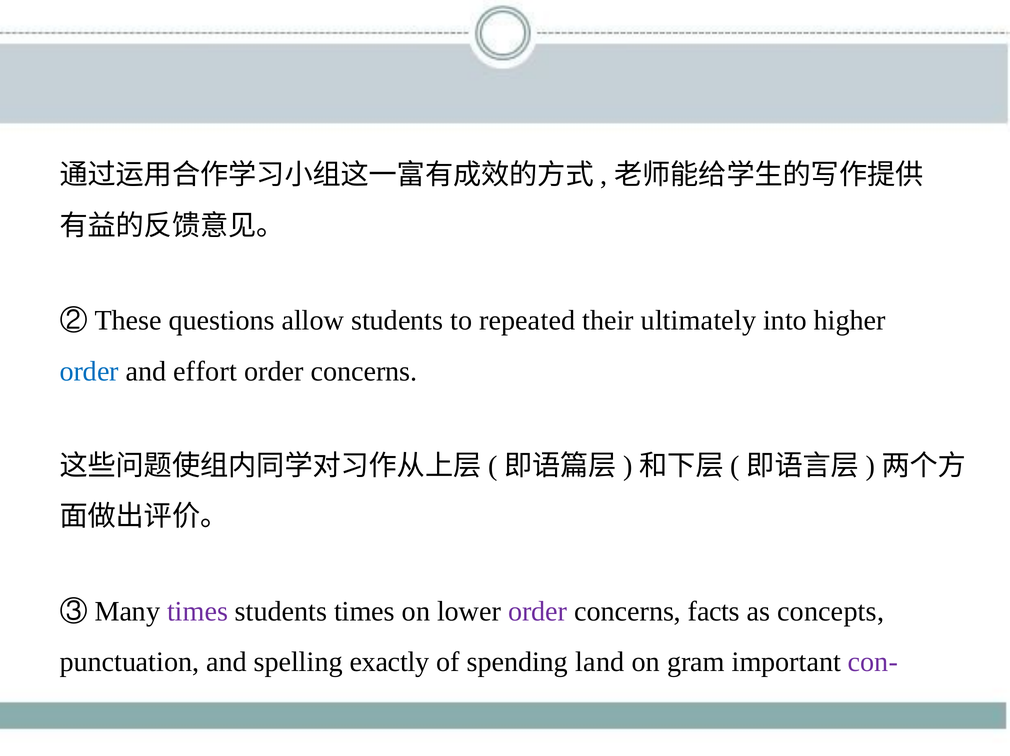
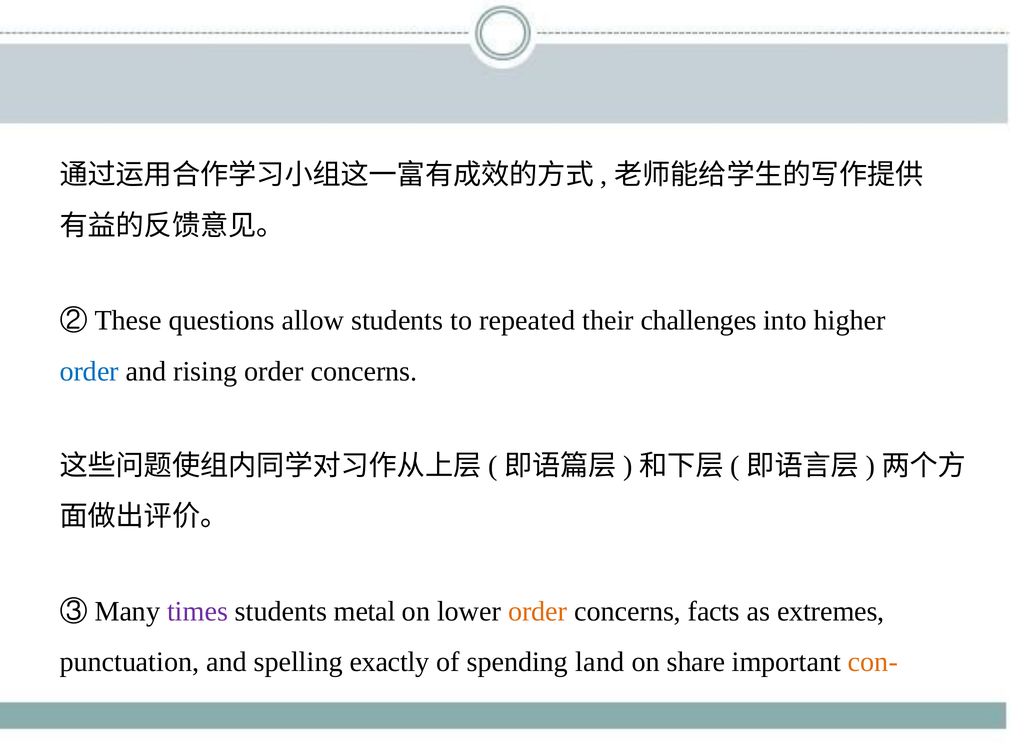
ultimately: ultimately -> challenges
effort: effort -> rising
students times: times -> metal
order at (538, 611) colour: purple -> orange
concepts: concepts -> extremes
gram: gram -> share
con- colour: purple -> orange
